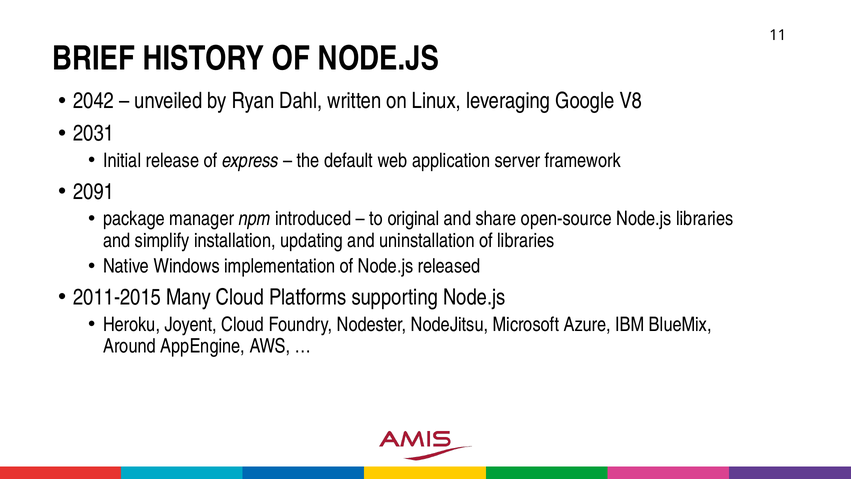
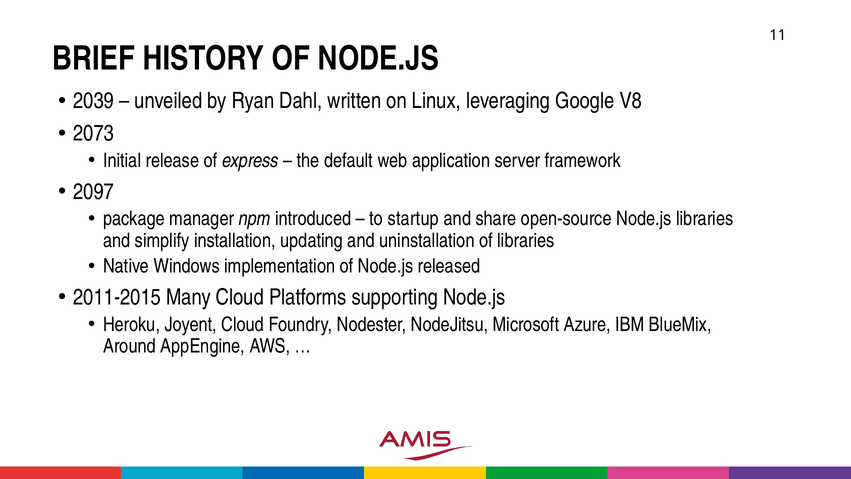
2042: 2042 -> 2039
2031: 2031 -> 2073
2091: 2091 -> 2097
original: original -> startup
